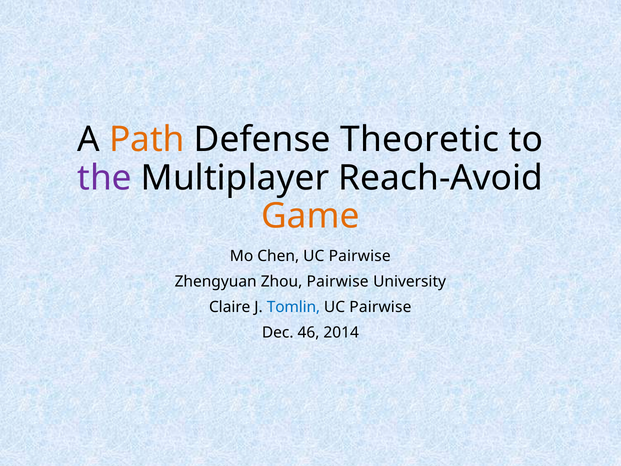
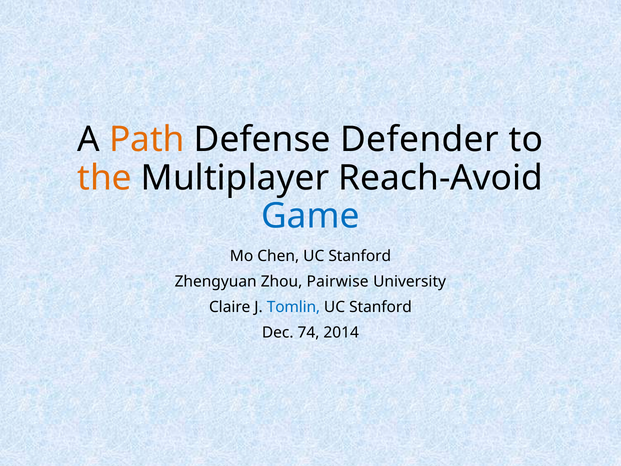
Theoretic: Theoretic -> Defender
the colour: purple -> orange
Game colour: orange -> blue
Chen UC Pairwise: Pairwise -> Stanford
Pairwise at (380, 307): Pairwise -> Stanford
46: 46 -> 74
